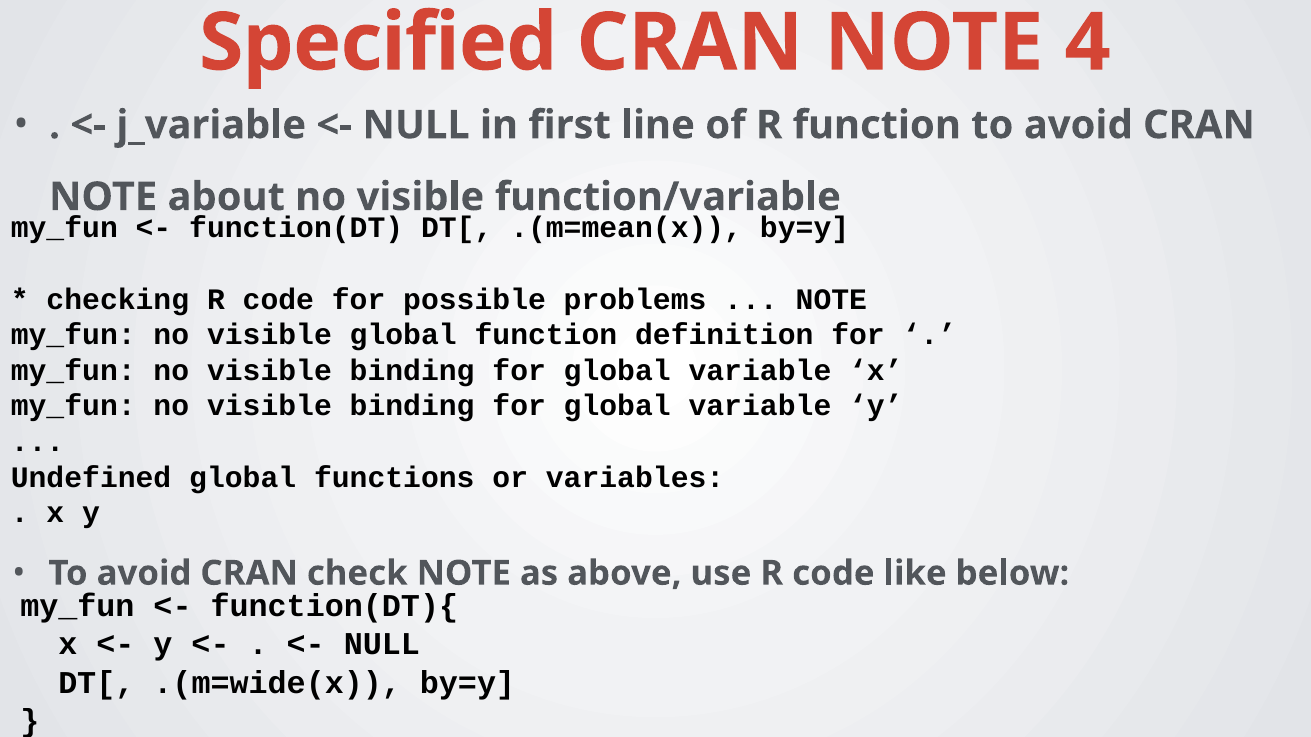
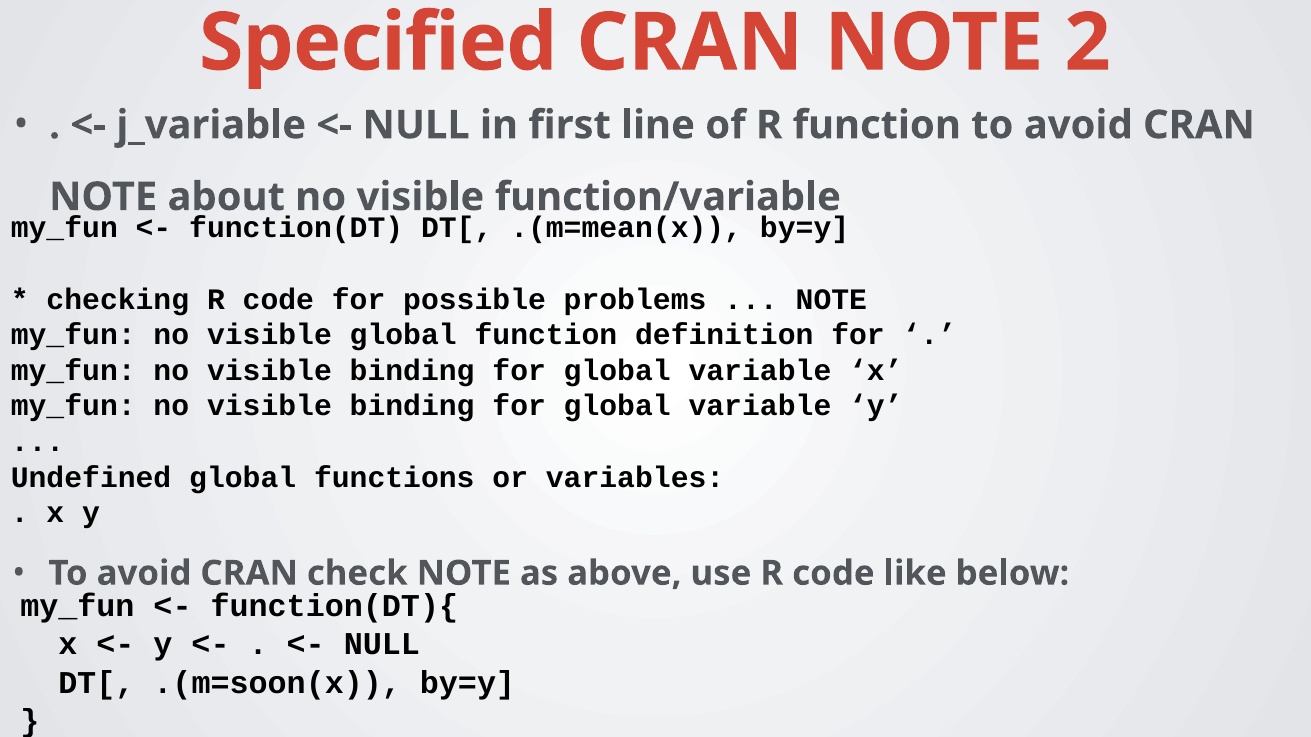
4: 4 -> 2
.(m=wide(x: .(m=wide(x -> .(m=soon(x
